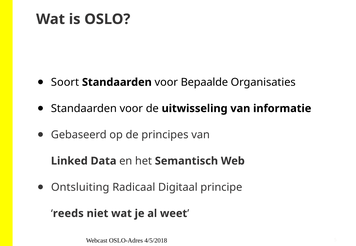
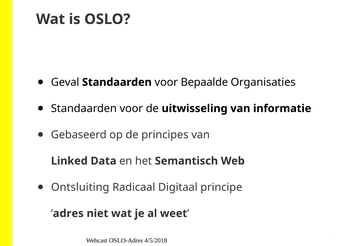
Soort: Soort -> Geval
reeds: reeds -> adres
